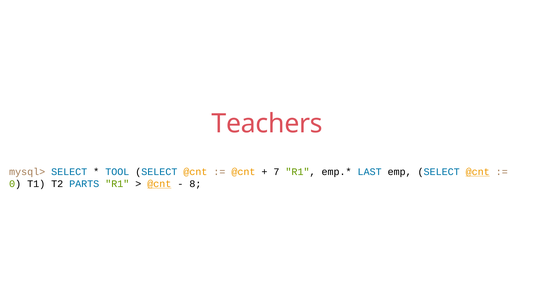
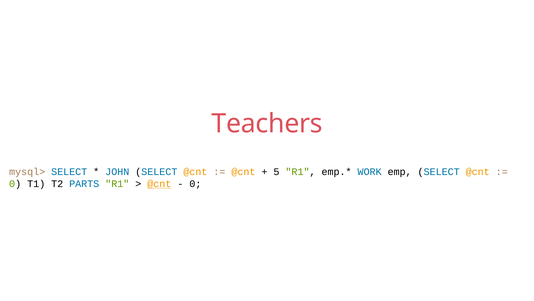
TOOL: TOOL -> JOHN
7: 7 -> 5
LAST: LAST -> WORK
@cnt at (478, 171) underline: present -> none
8 at (195, 183): 8 -> 0
